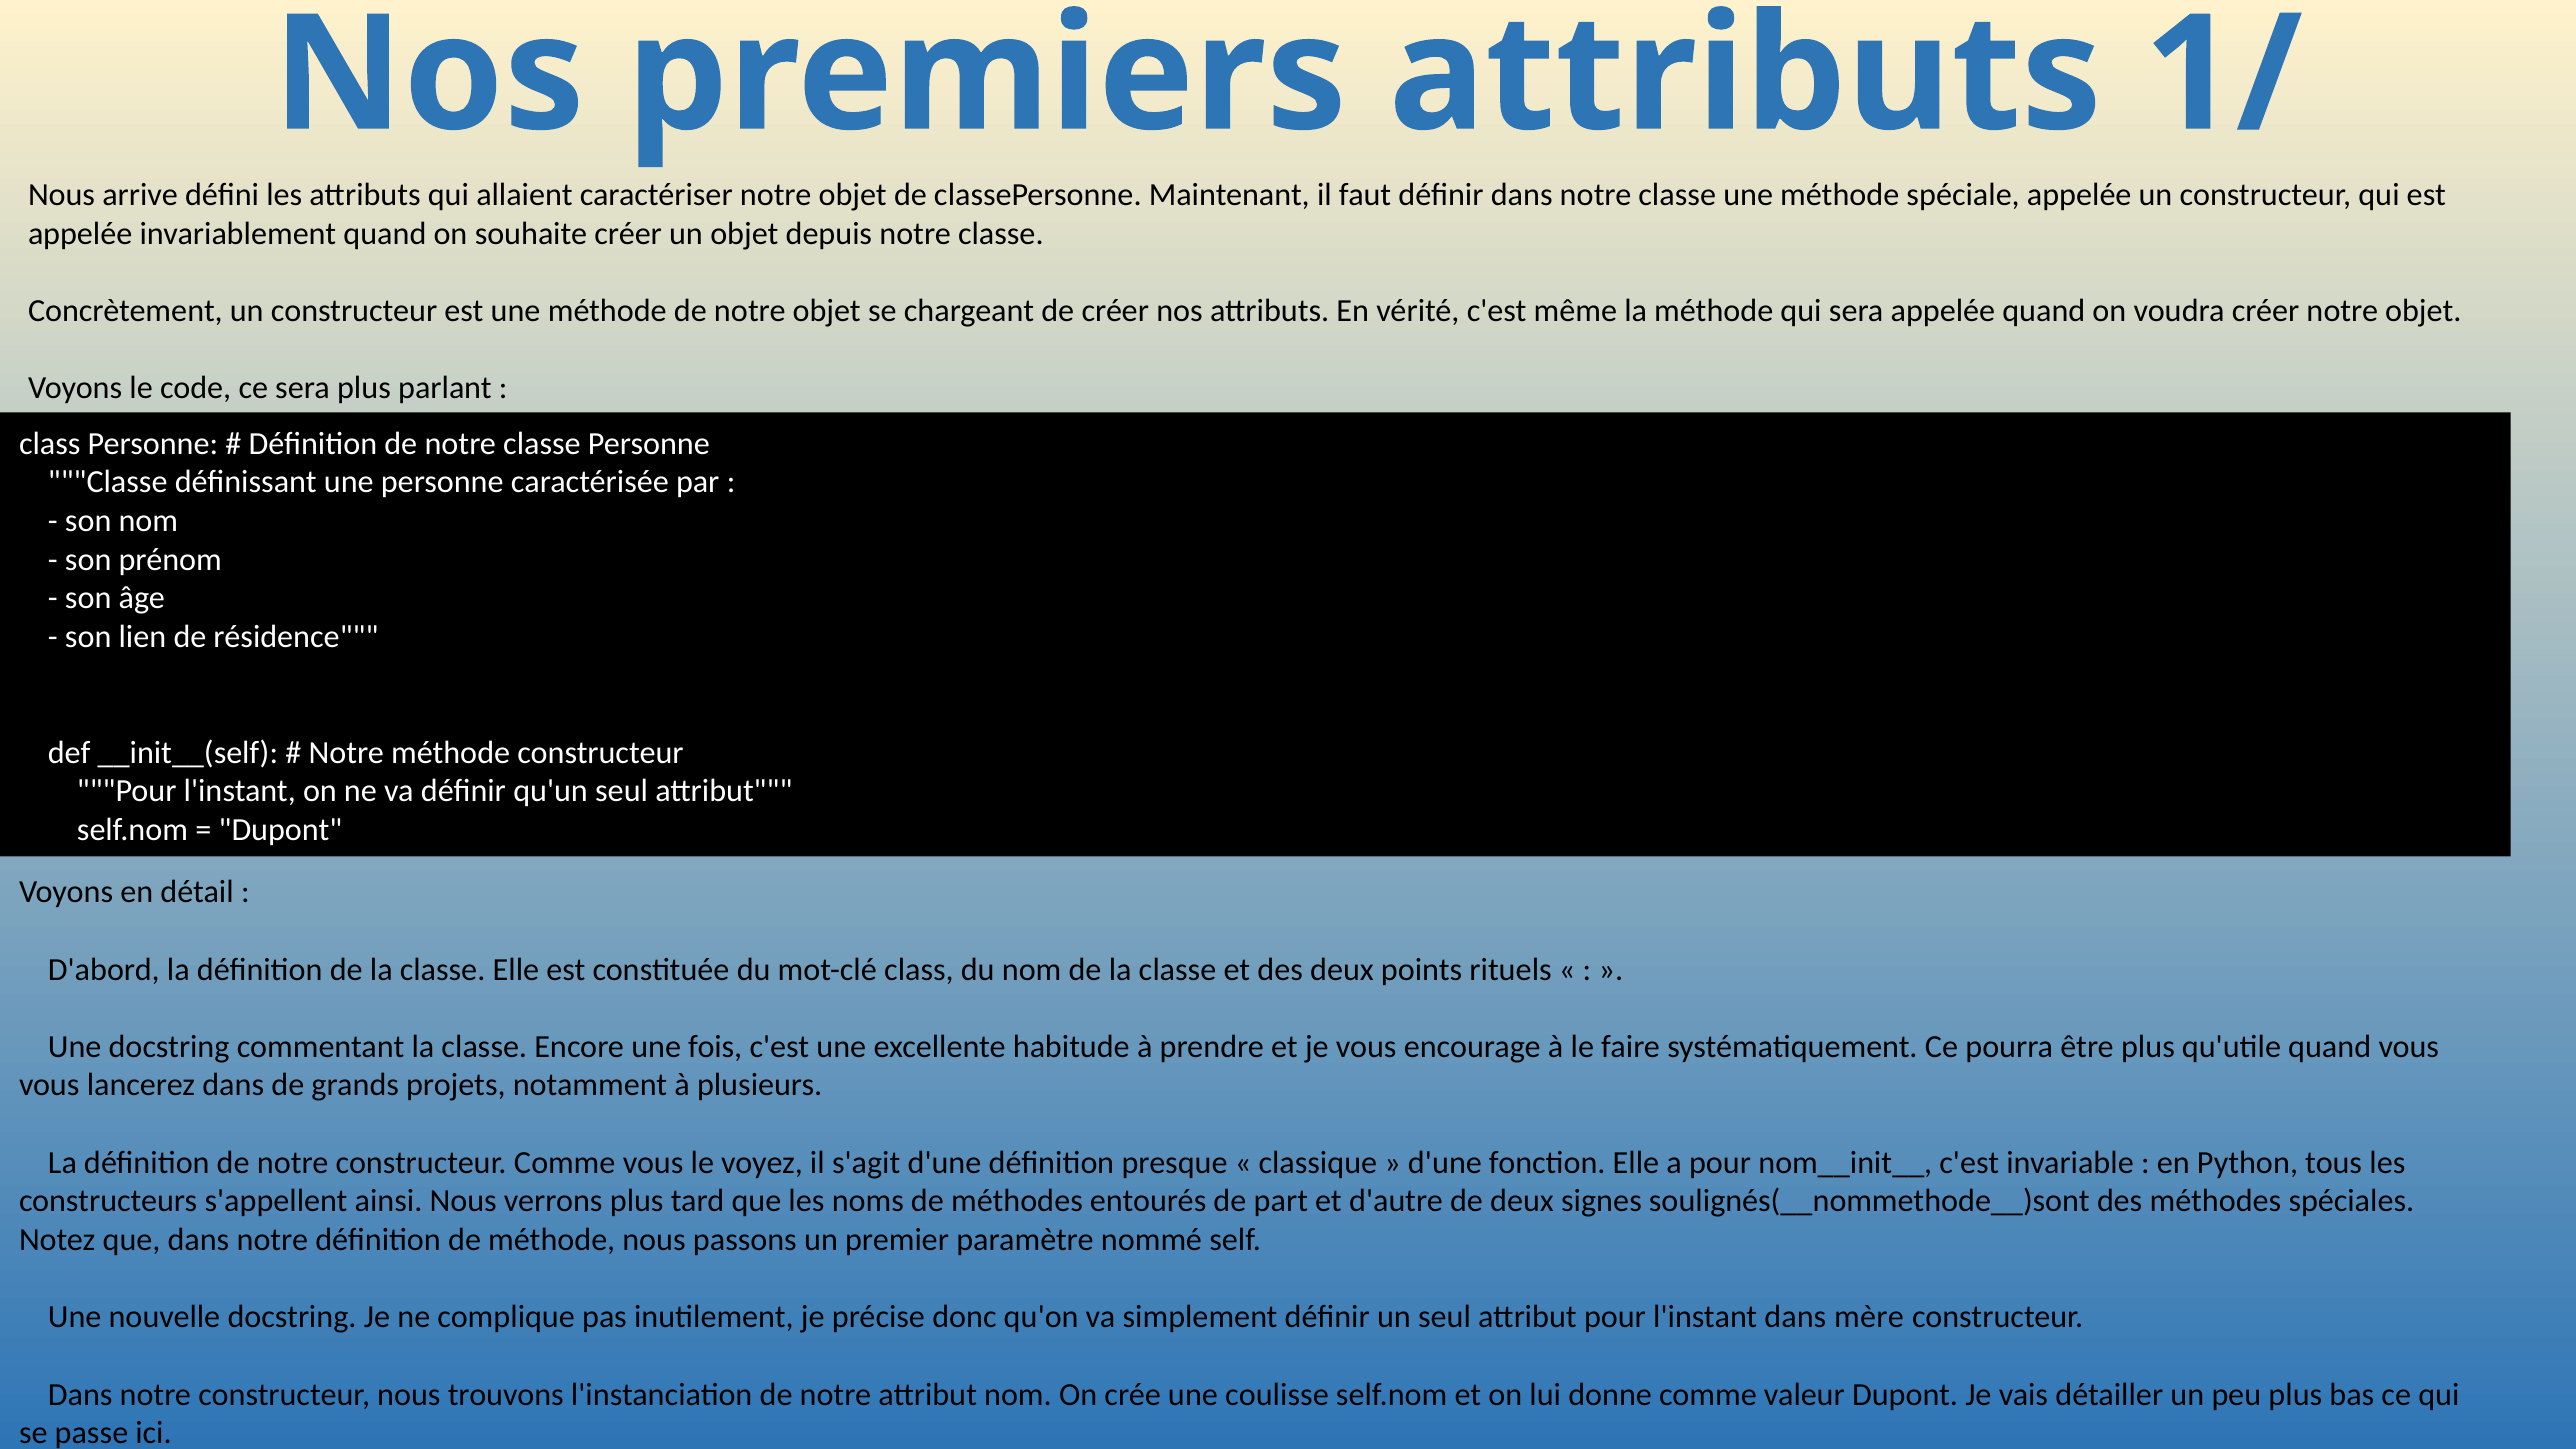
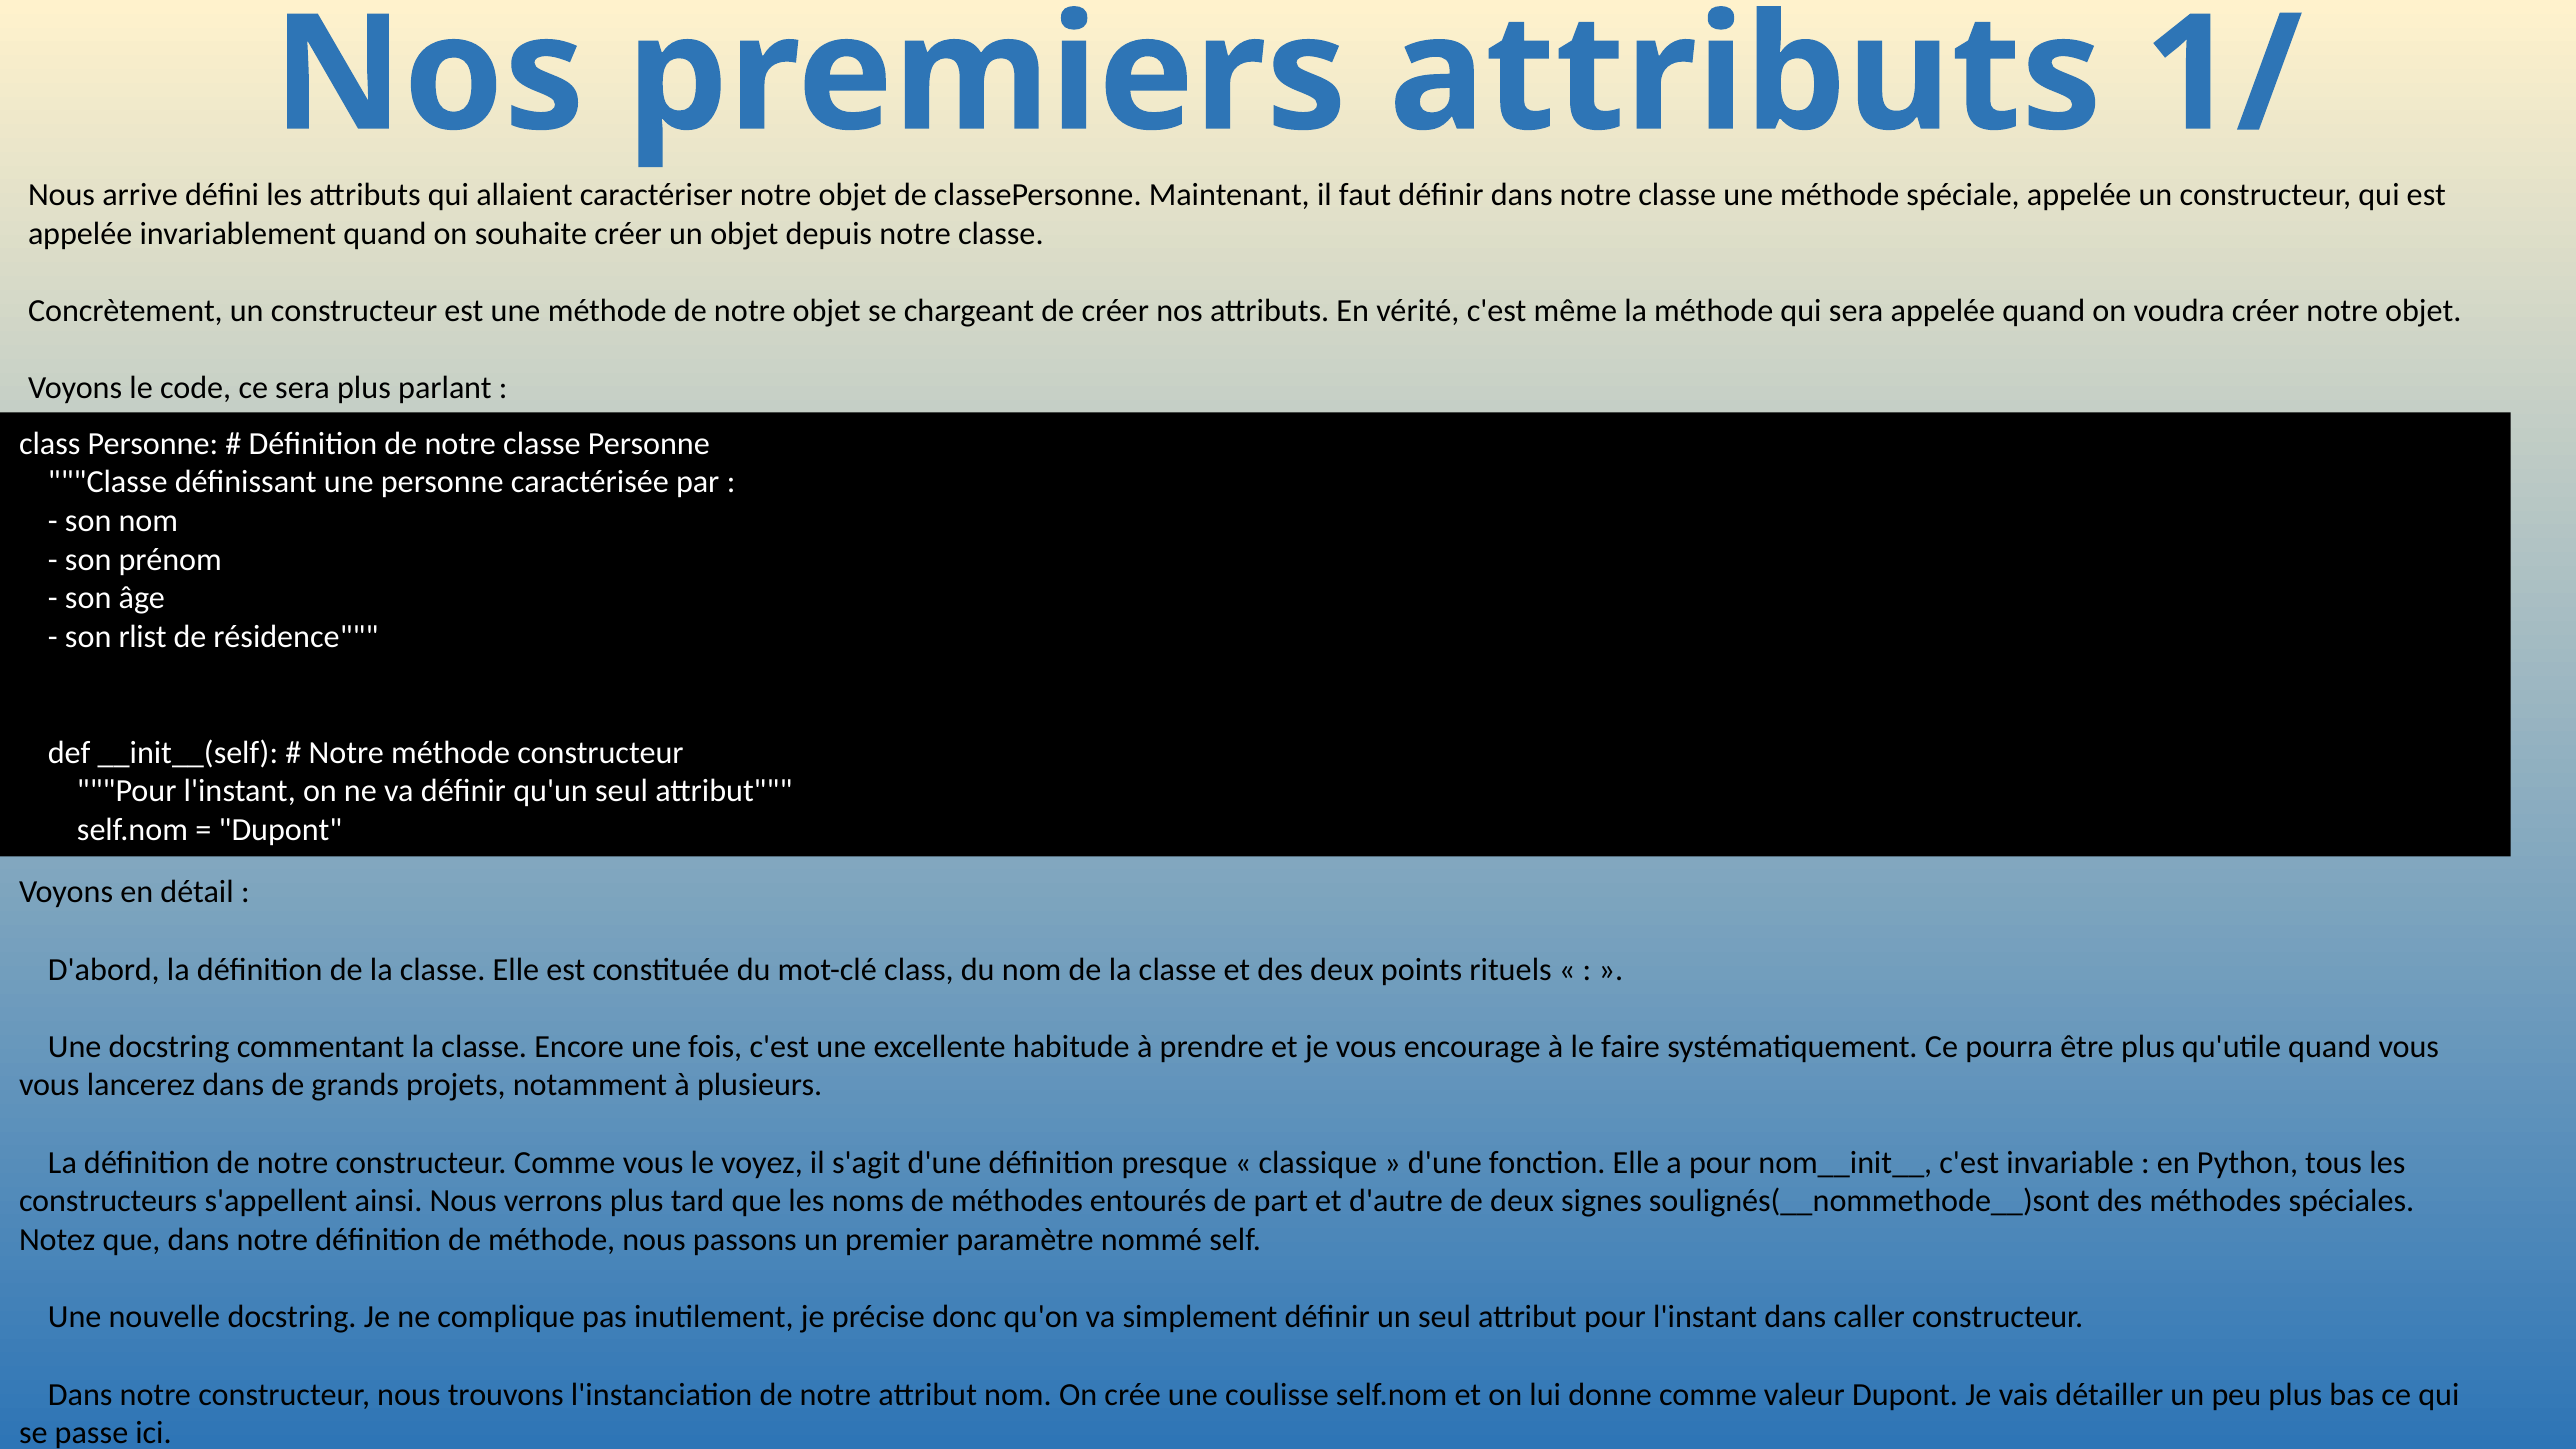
lien: lien -> rlist
mère: mère -> caller
